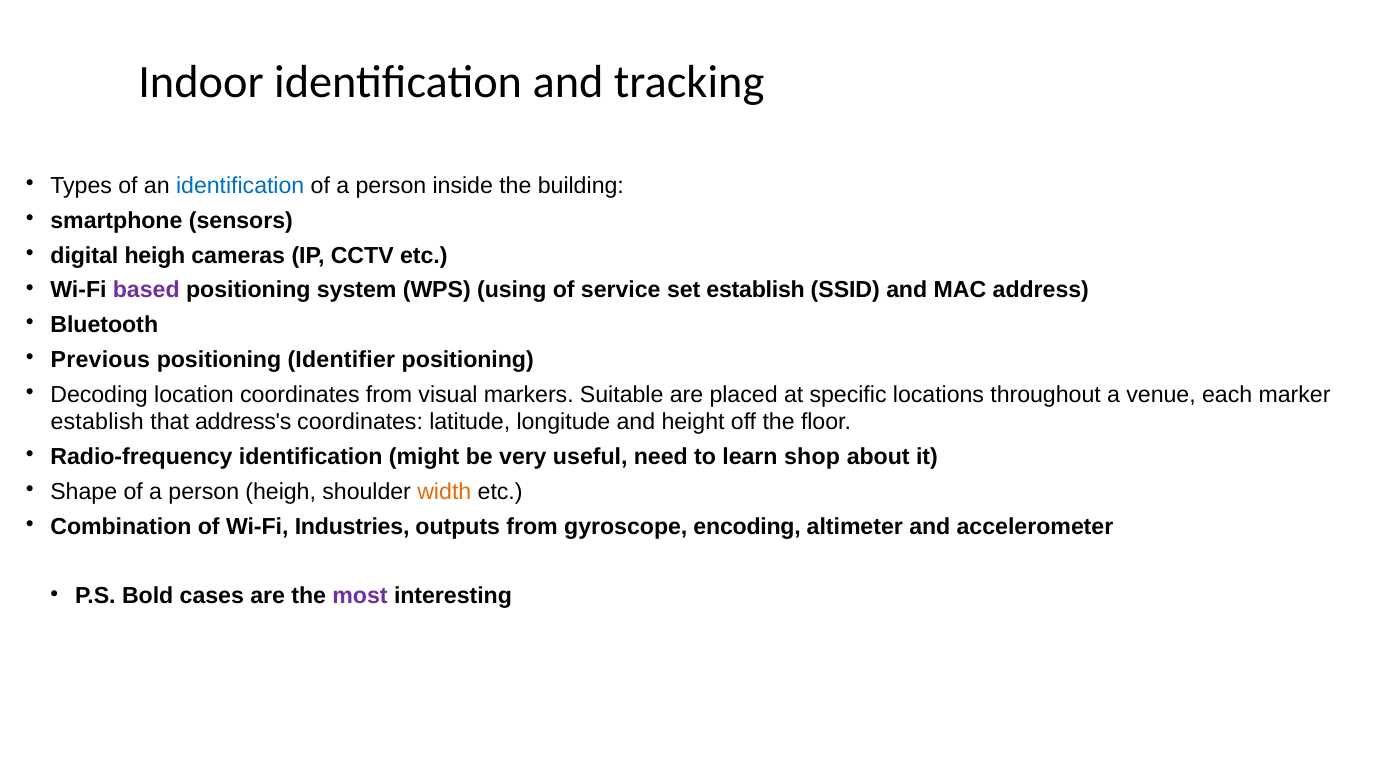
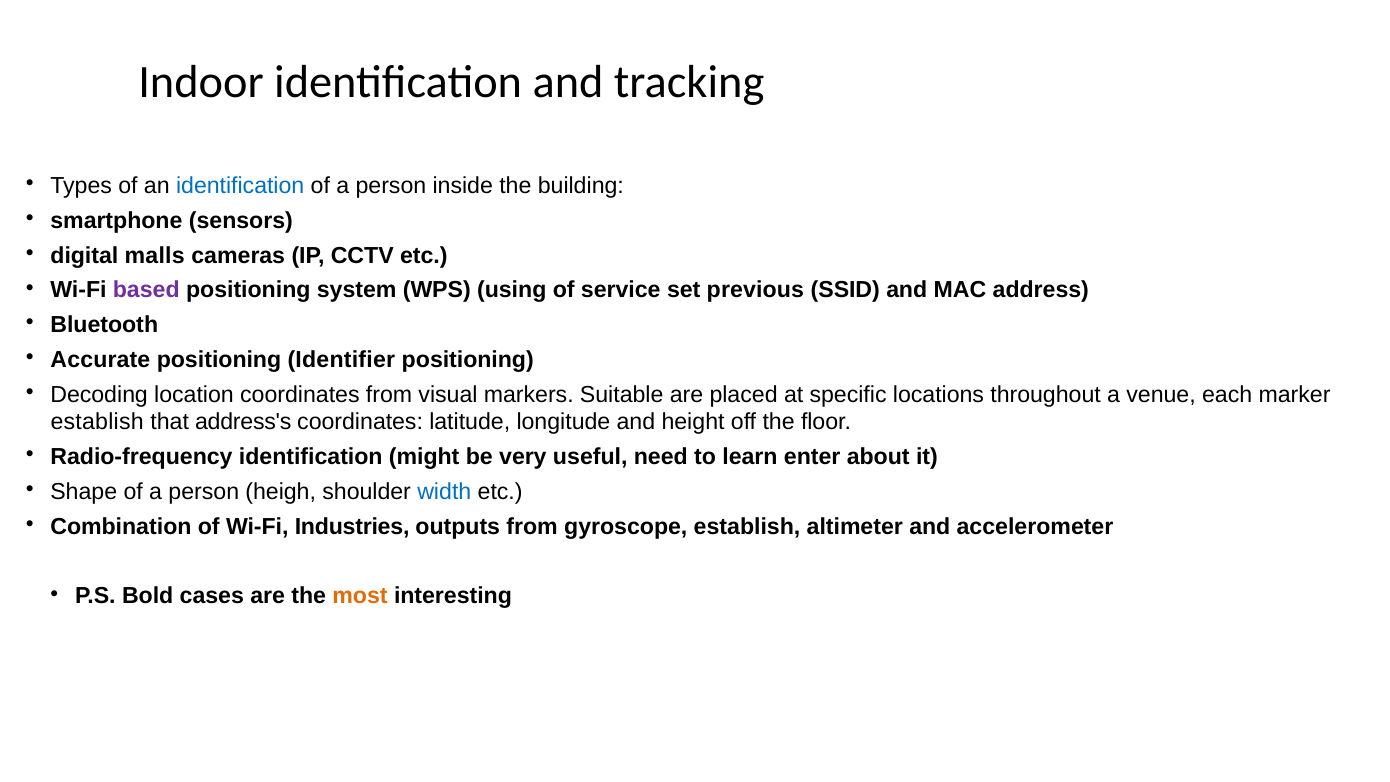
digital heigh: heigh -> malls
set establish: establish -> previous
Previous: Previous -> Accurate
shop: shop -> enter
width colour: orange -> blue
gyroscope encoding: encoding -> establish
most colour: purple -> orange
